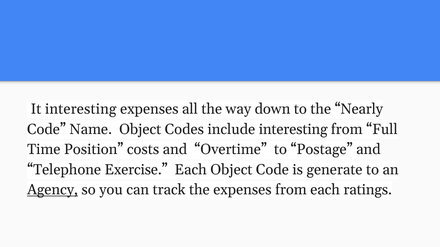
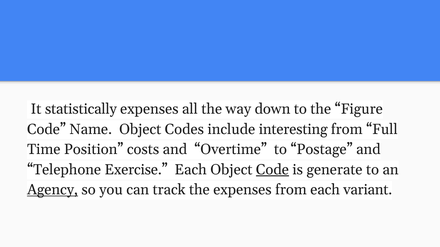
It interesting: interesting -> statistically
Nearly: Nearly -> Figure
Code at (272, 170) underline: none -> present
ratings: ratings -> variant
